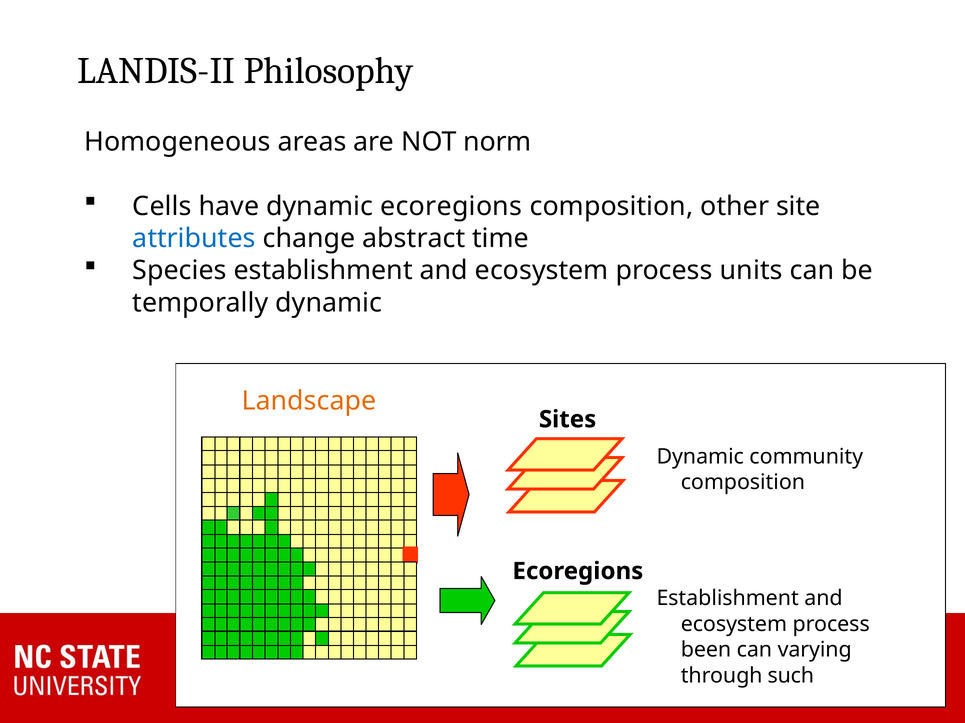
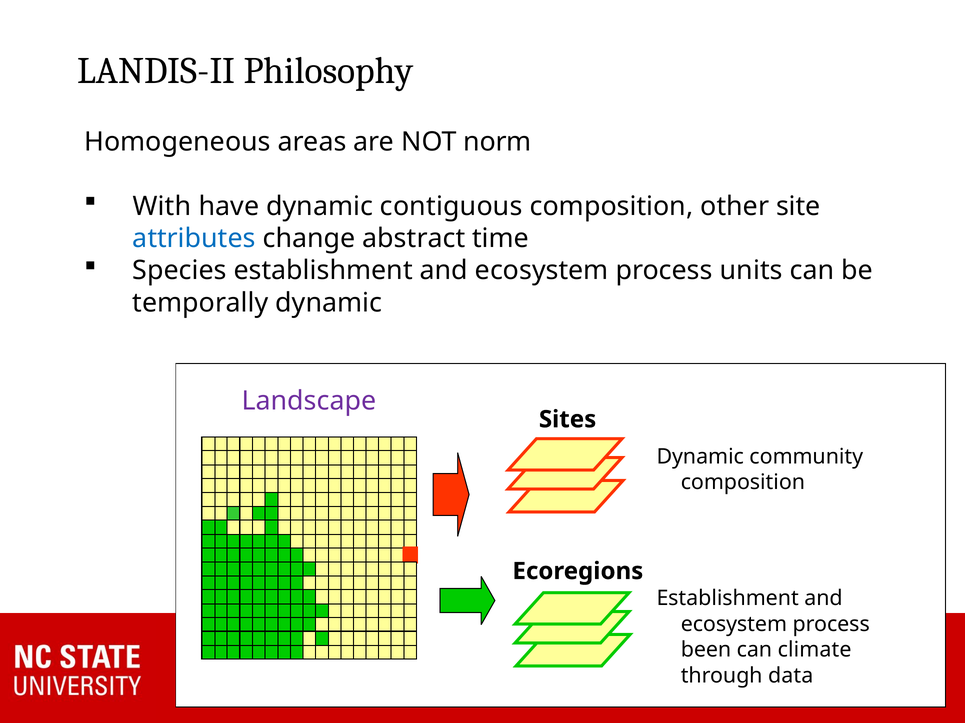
Cells: Cells -> With
dynamic ecoregions: ecoregions -> contiguous
Landscape colour: orange -> purple
varying: varying -> climate
such: such -> data
